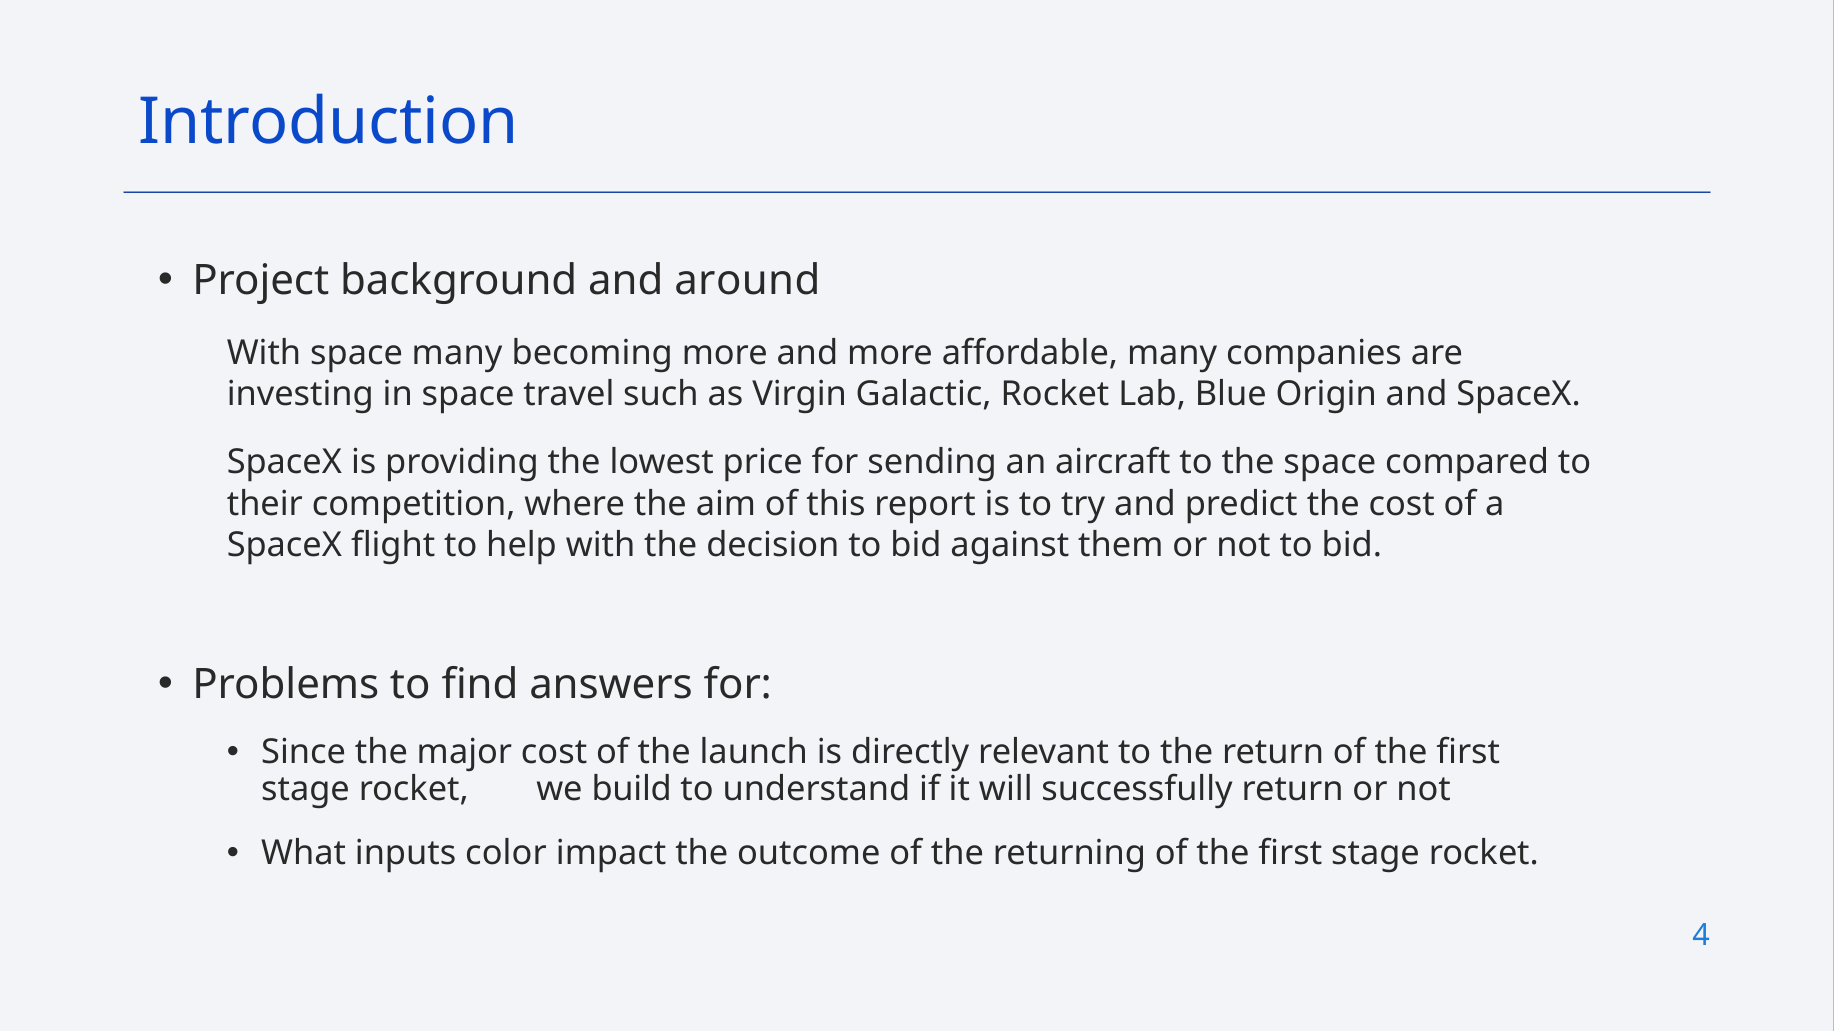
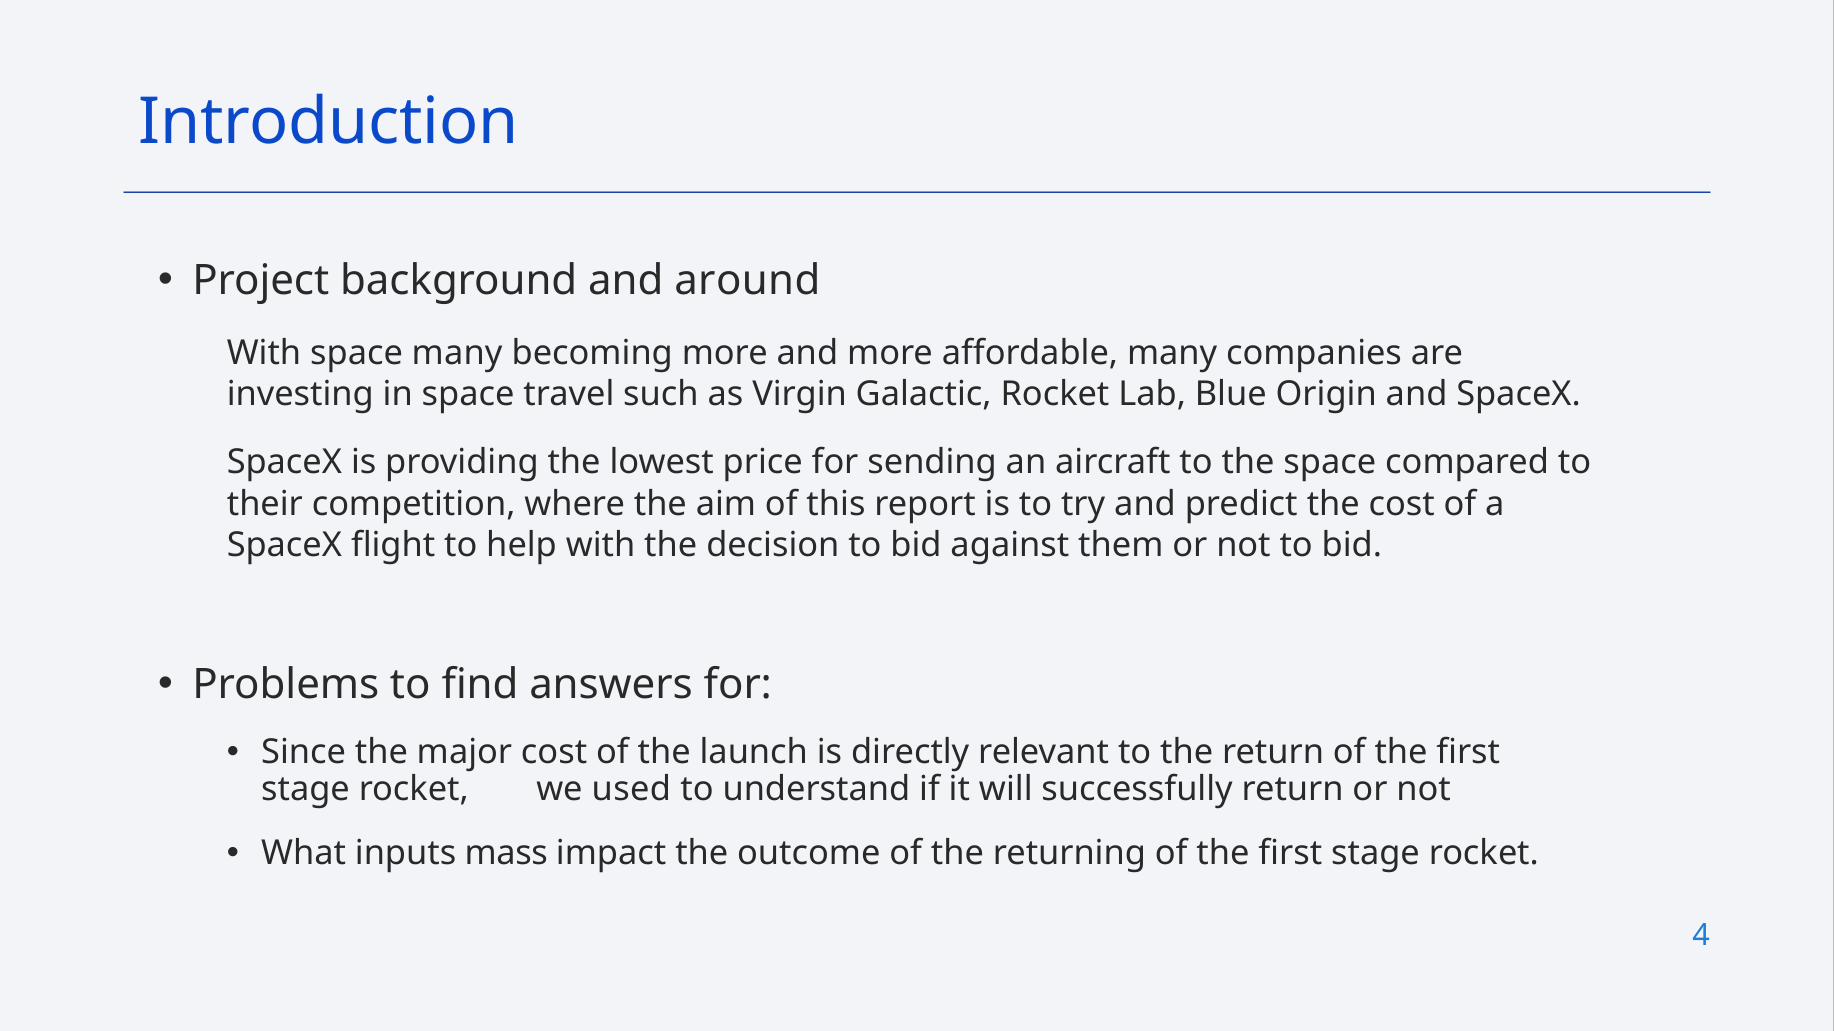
build: build -> used
color: color -> mass
